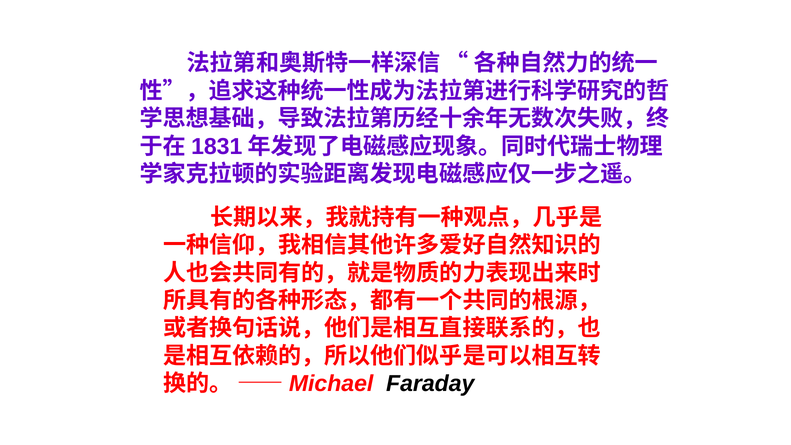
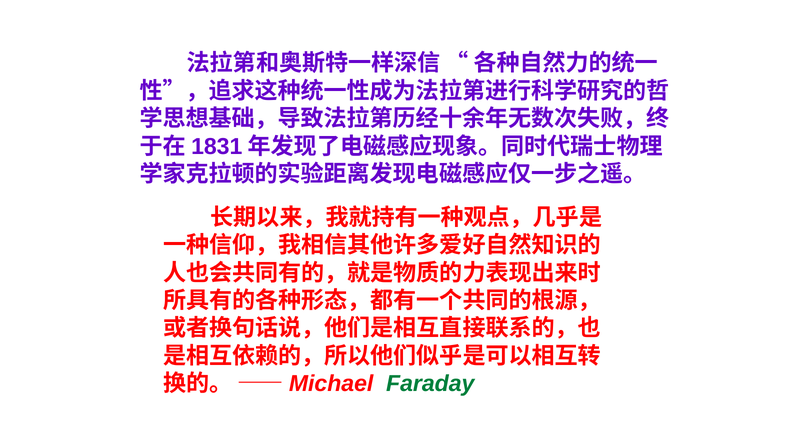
Faraday colour: black -> green
